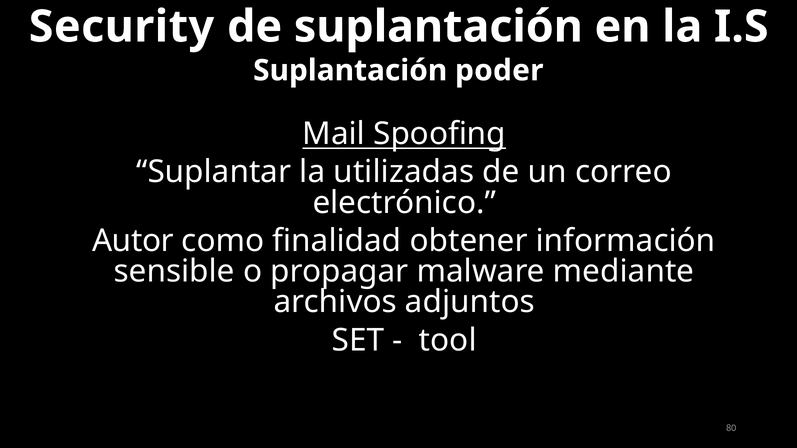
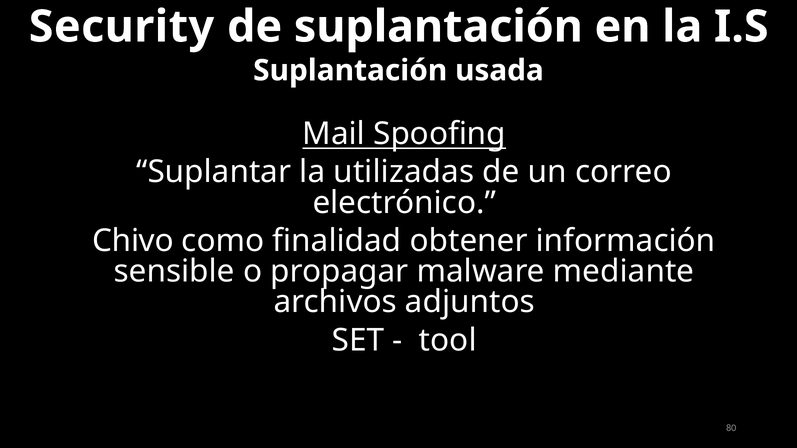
poder: poder -> usada
Autor: Autor -> Chivo
